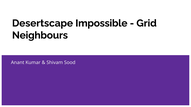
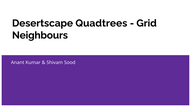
Impossible: Impossible -> Quadtrees
